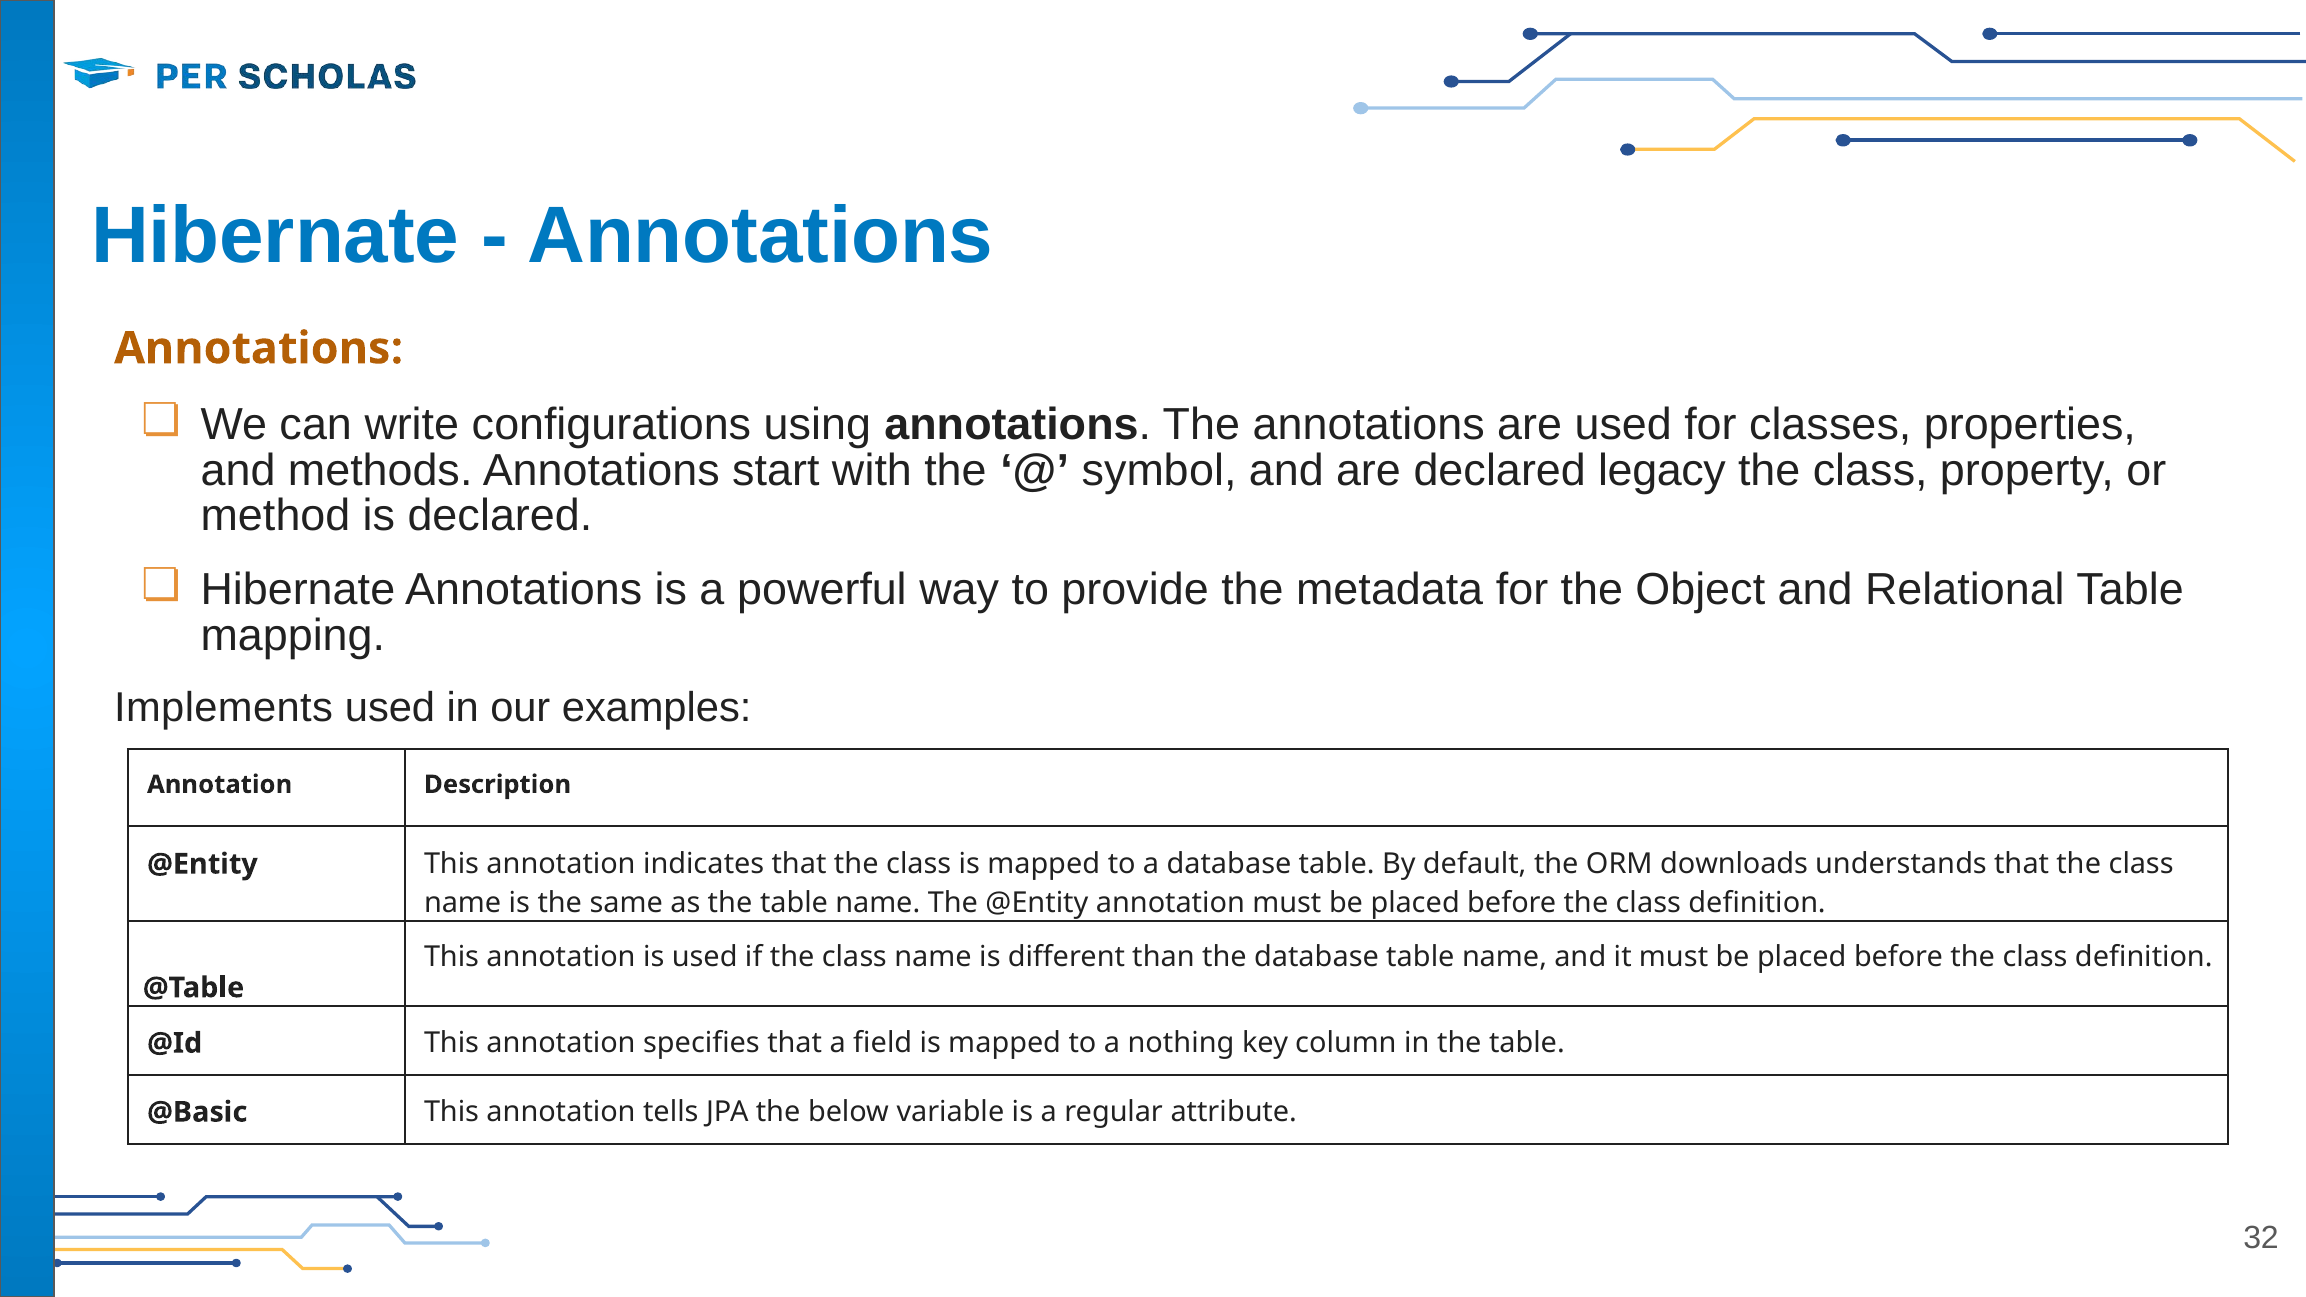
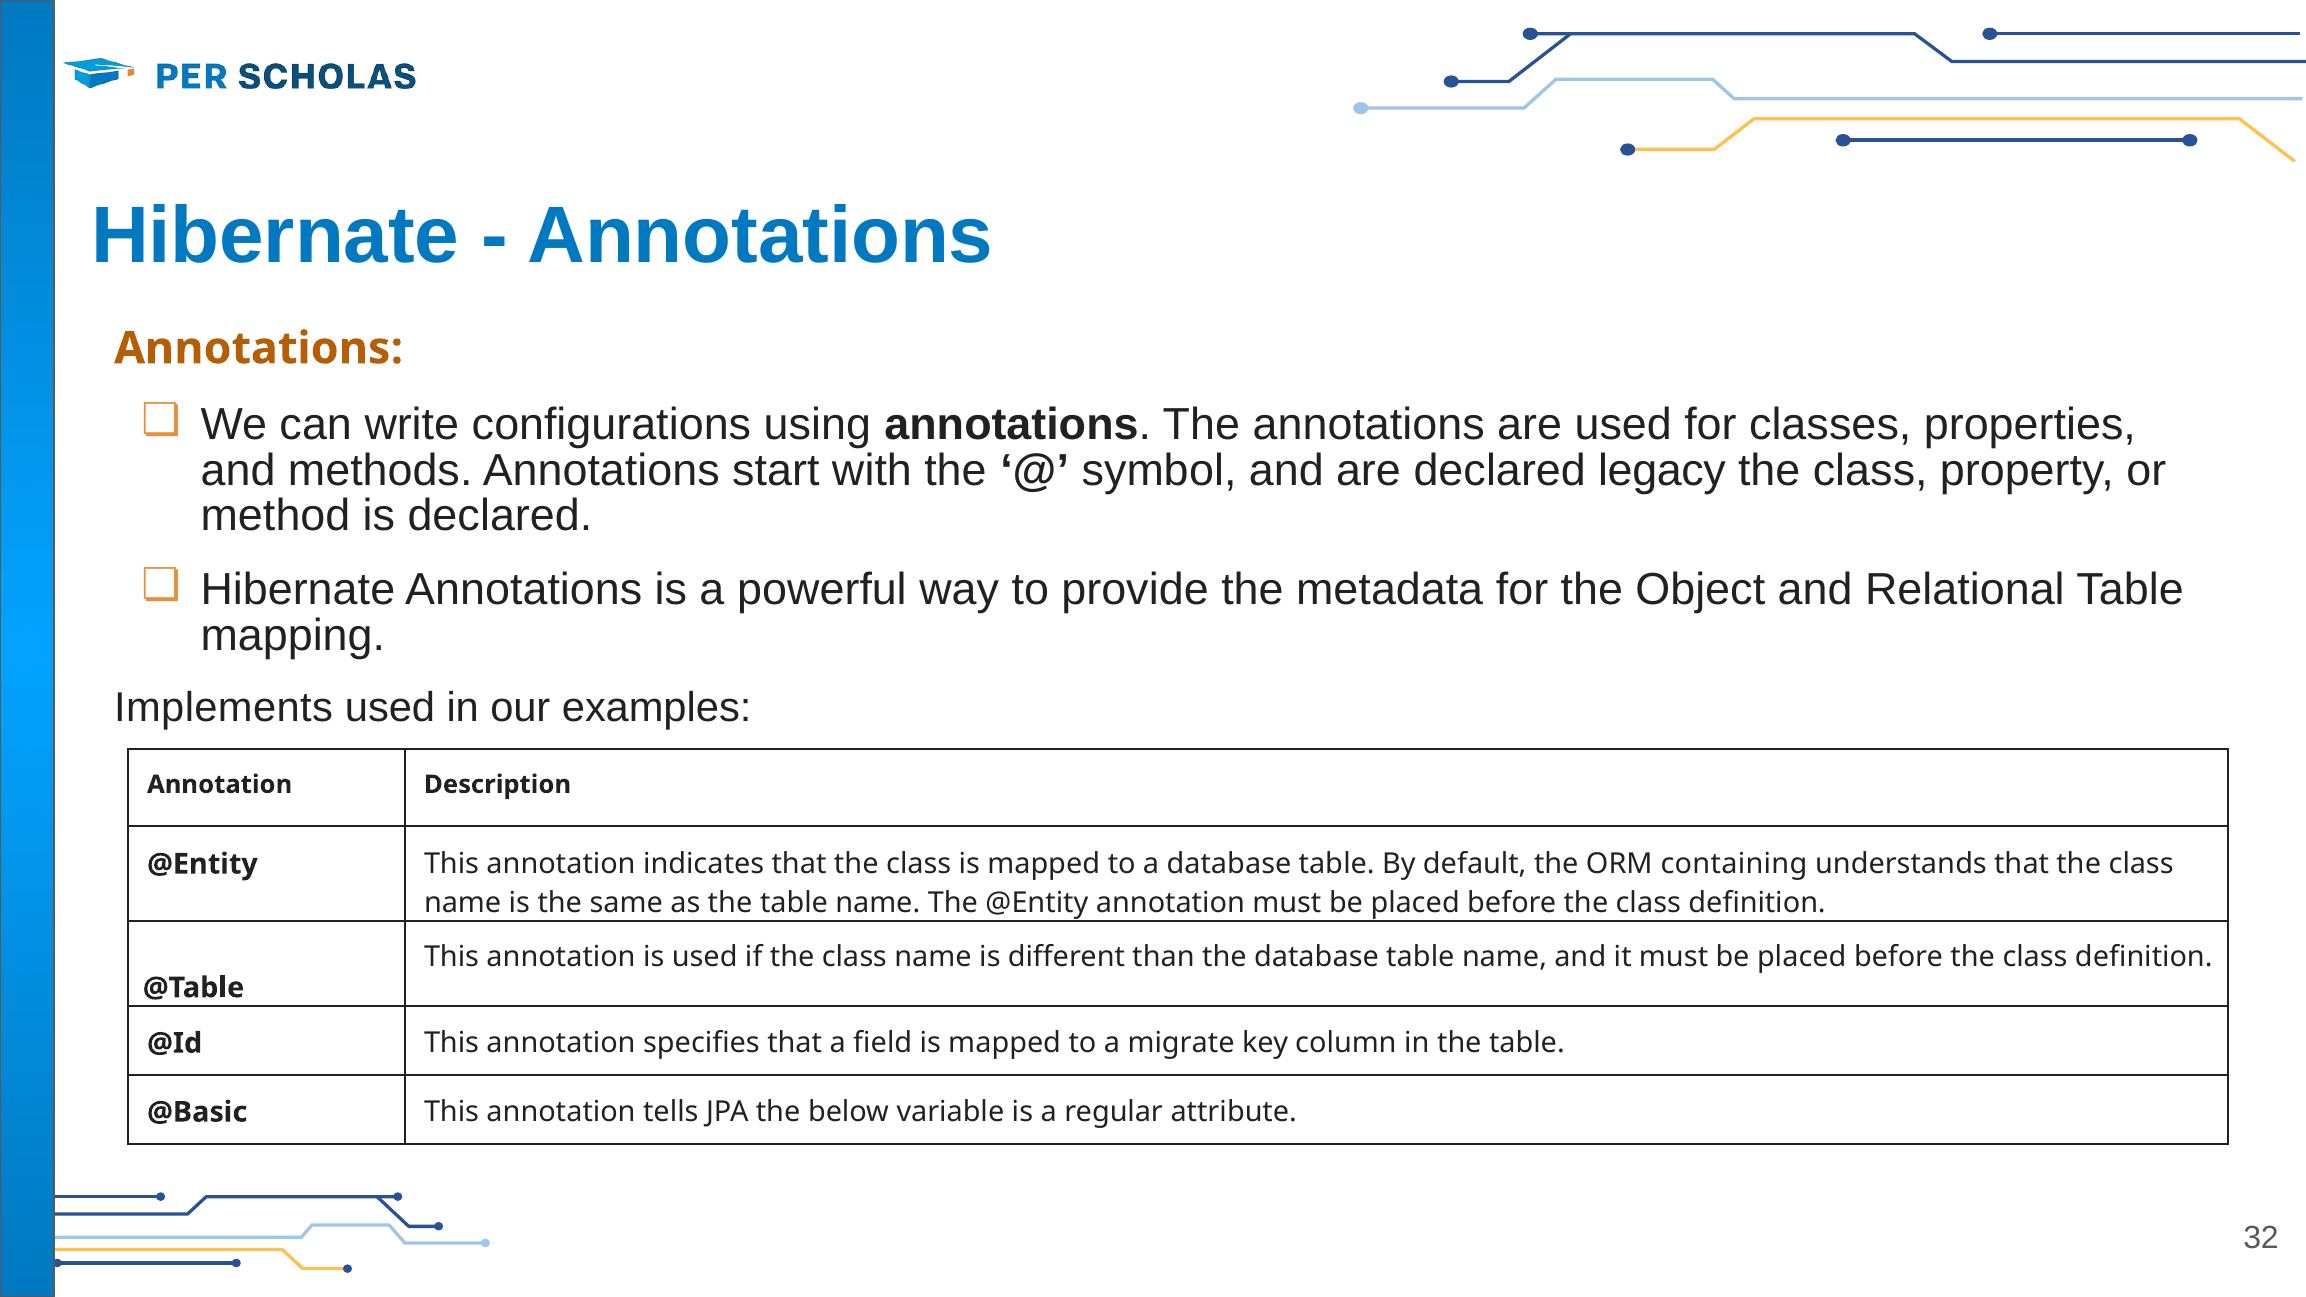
downloads: downloads -> containing
nothing: nothing -> migrate
